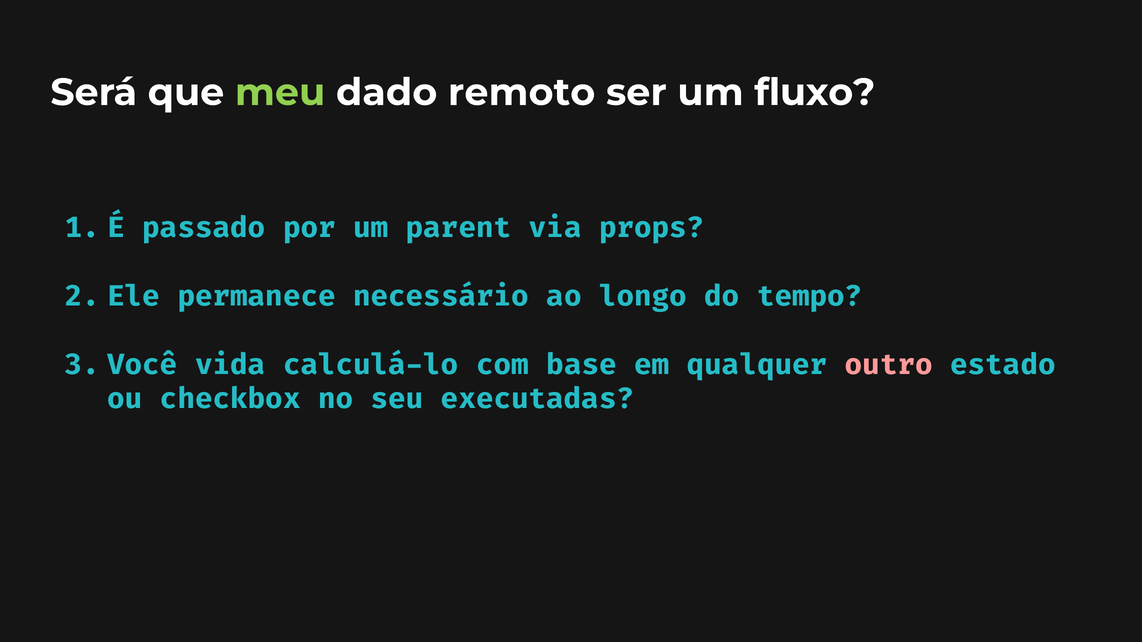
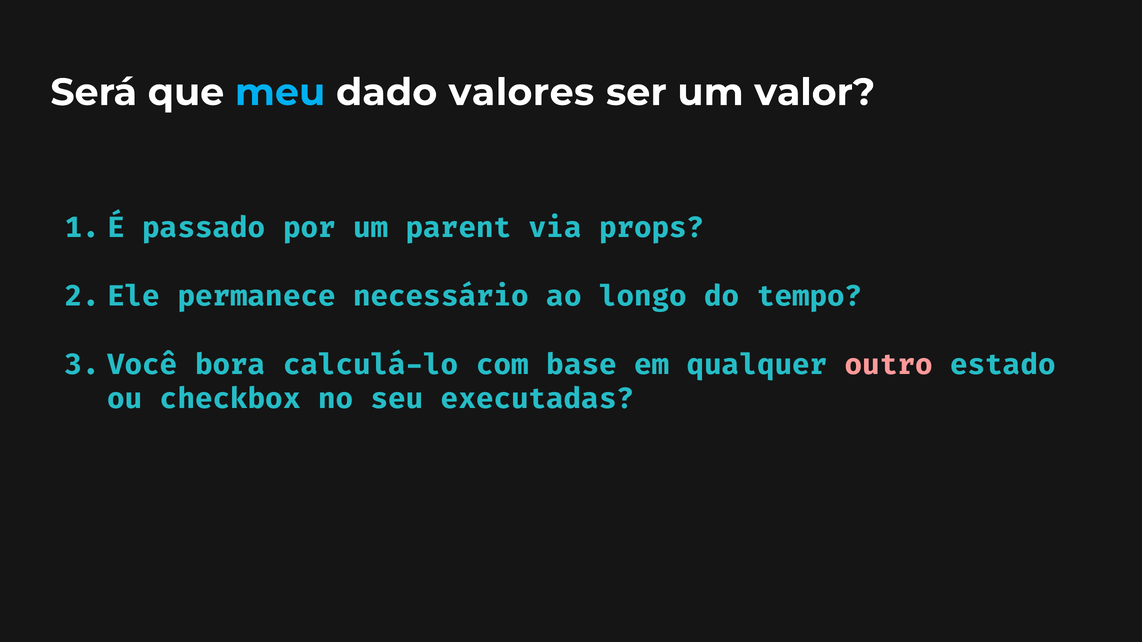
meu colour: light green -> light blue
remoto: remoto -> valores
fluxo: fluxo -> valor
vida: vida -> bora
